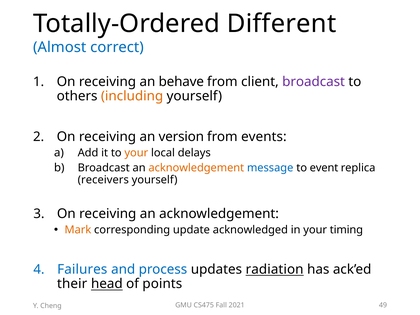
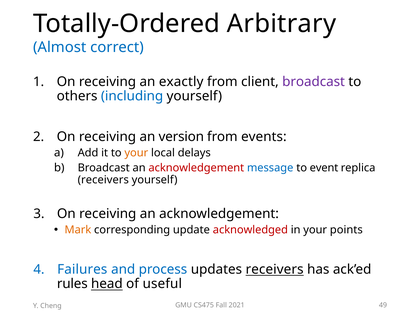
Different: Different -> Arbitrary
behave: behave -> exactly
including colour: orange -> blue
acknowledgement at (196, 168) colour: orange -> red
acknowledged colour: black -> red
timing: timing -> points
updates radiation: radiation -> receivers
their: their -> rules
points: points -> useful
